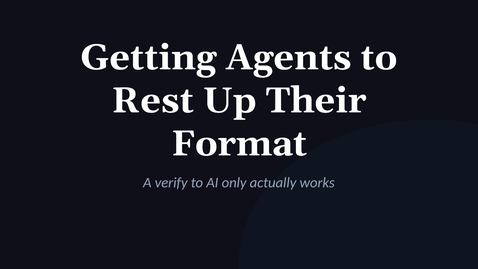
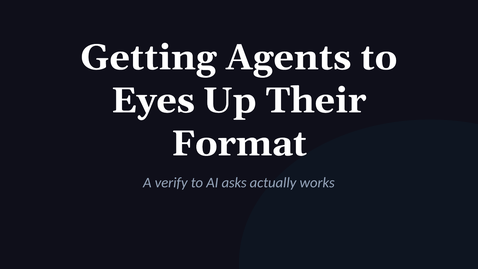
Rest: Rest -> Eyes
only: only -> asks
